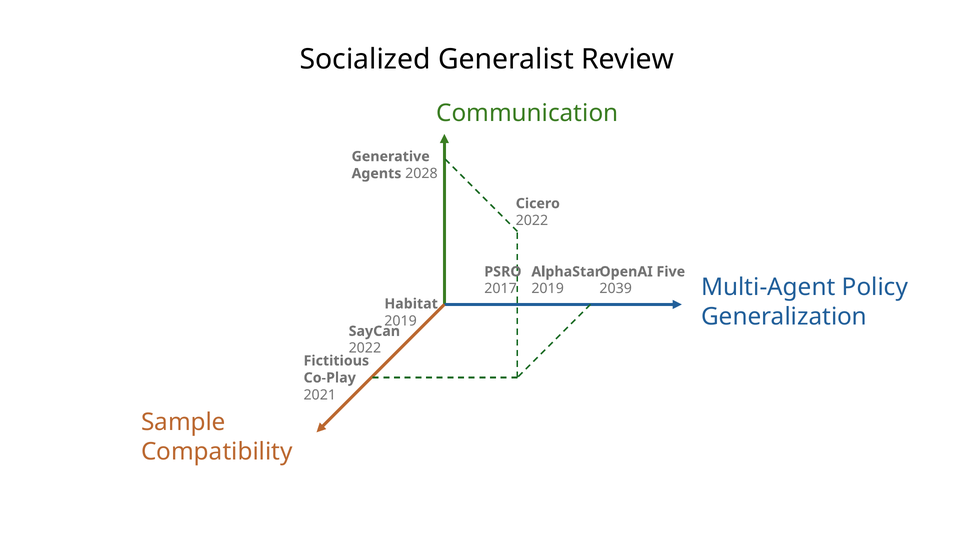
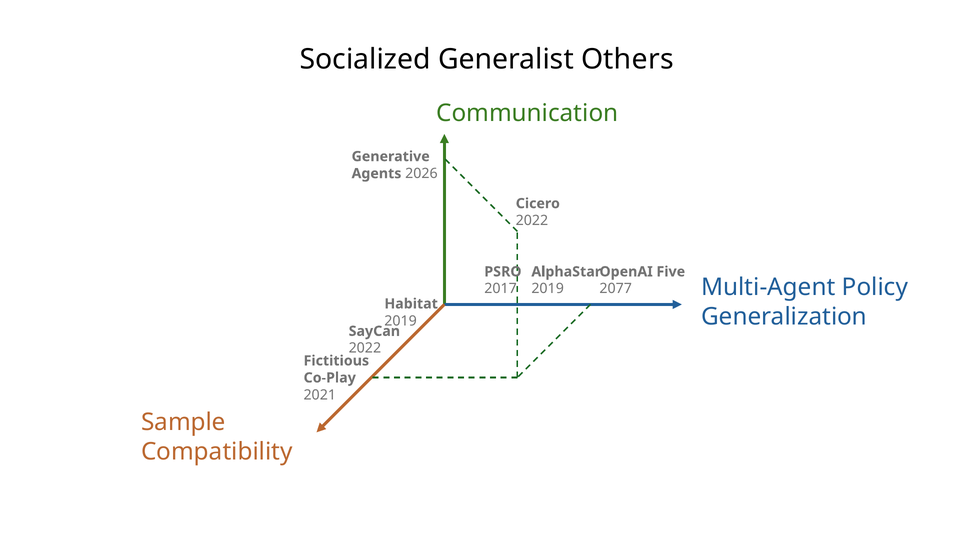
Review: Review -> Others
2028: 2028 -> 2026
2039: 2039 -> 2077
